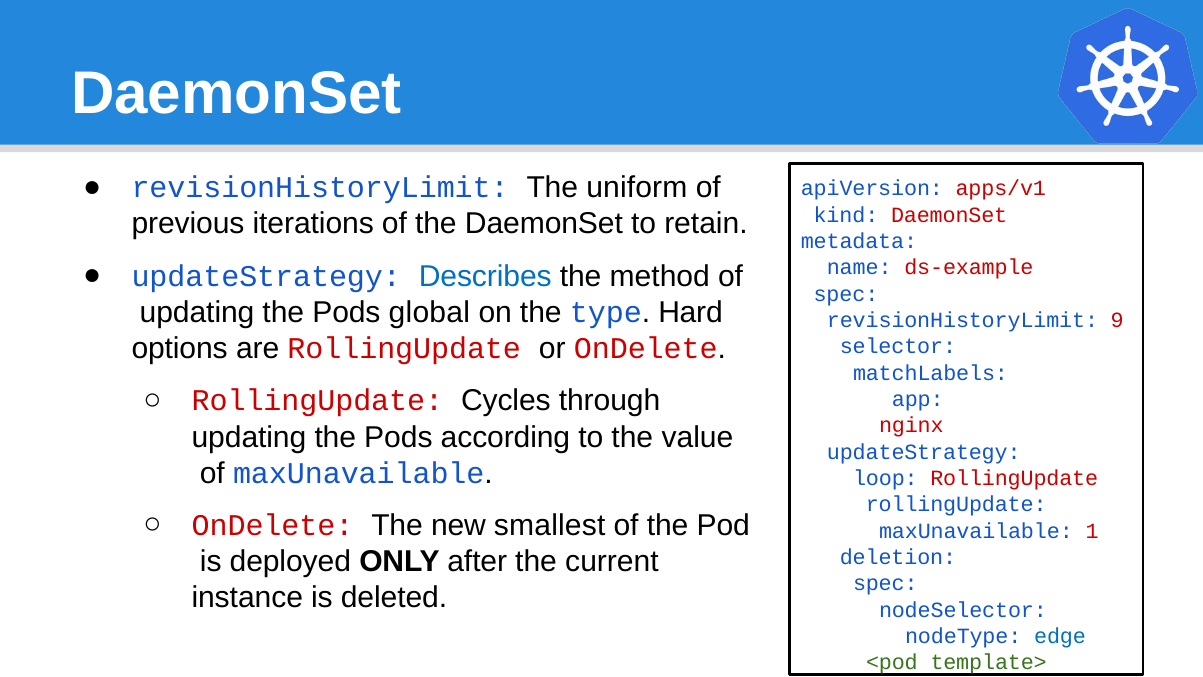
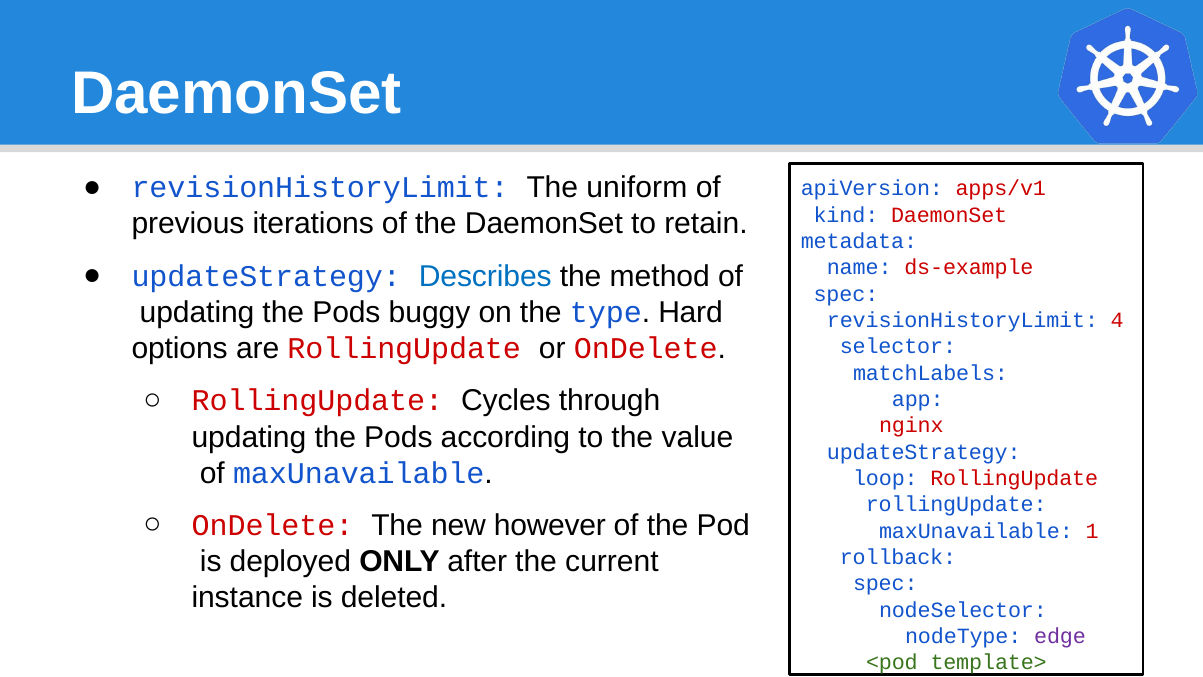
global: global -> buggy
9: 9 -> 4
smallest: smallest -> however
deletion: deletion -> rollback
edge colour: blue -> purple
